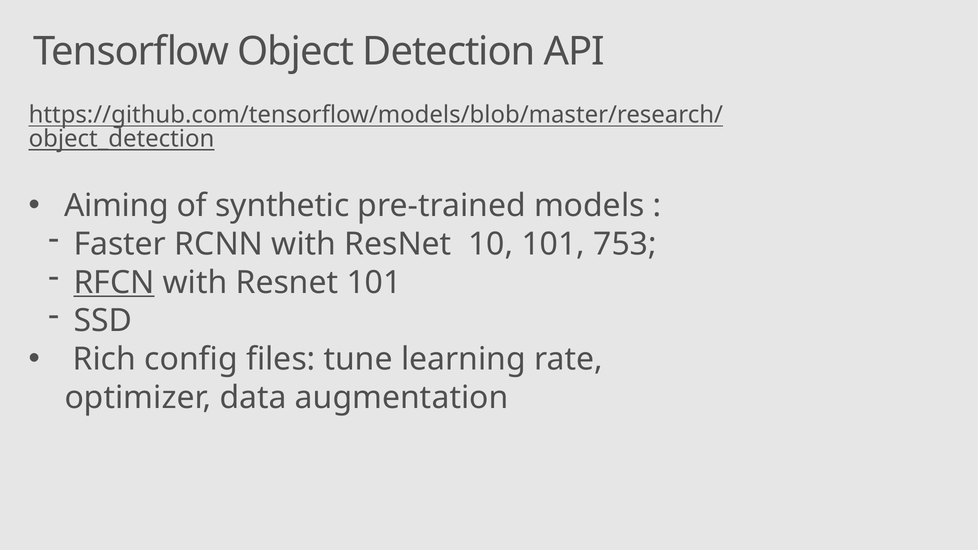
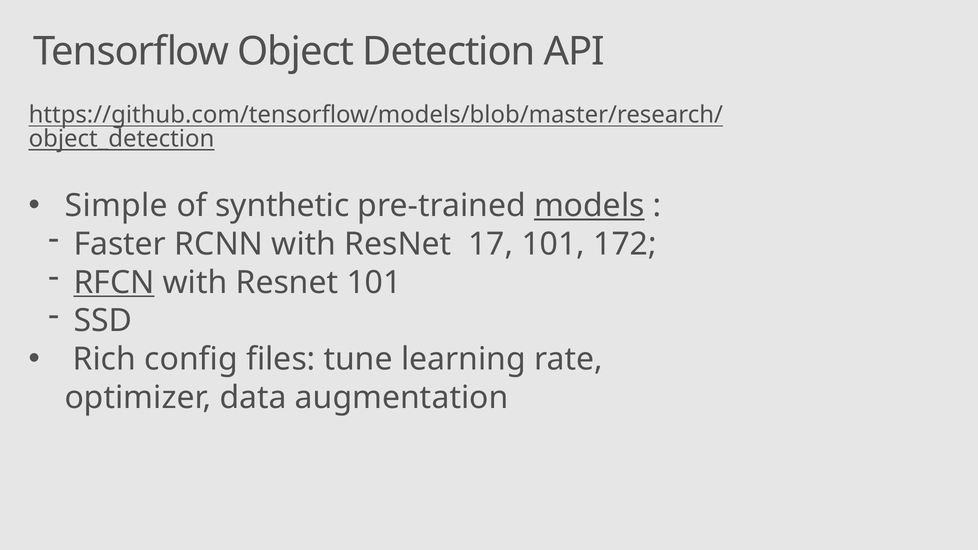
Aiming: Aiming -> Simple
models underline: none -> present
10: 10 -> 17
753: 753 -> 172
